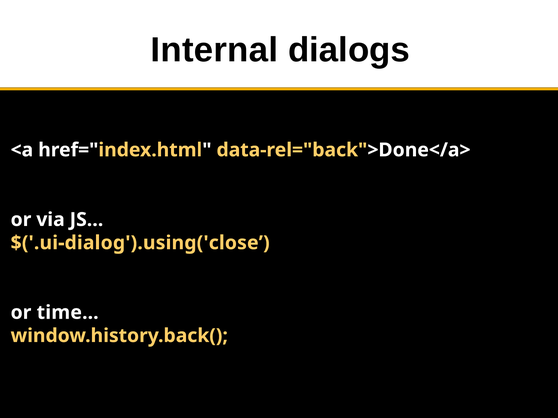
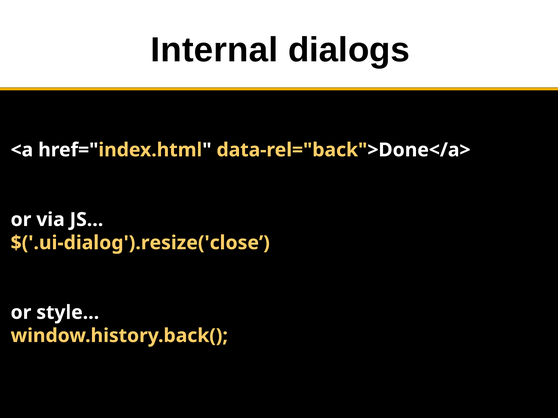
$('.ui-dialog').using('close: $('.ui-dialog').using('close -> $('.ui-dialog').resize('close
time…: time… -> style…
